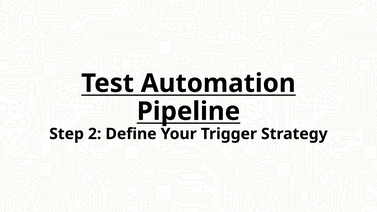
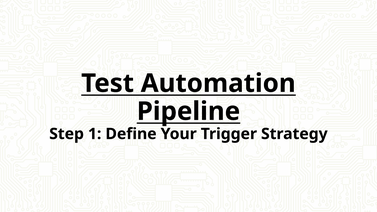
2: 2 -> 1
